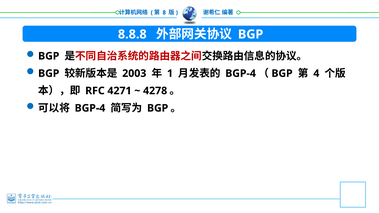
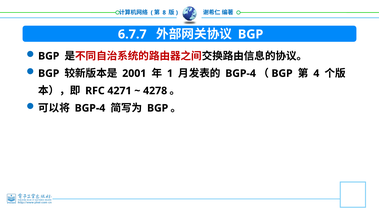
8.8.8: 8.8.8 -> 6.7.7
2003: 2003 -> 2001
